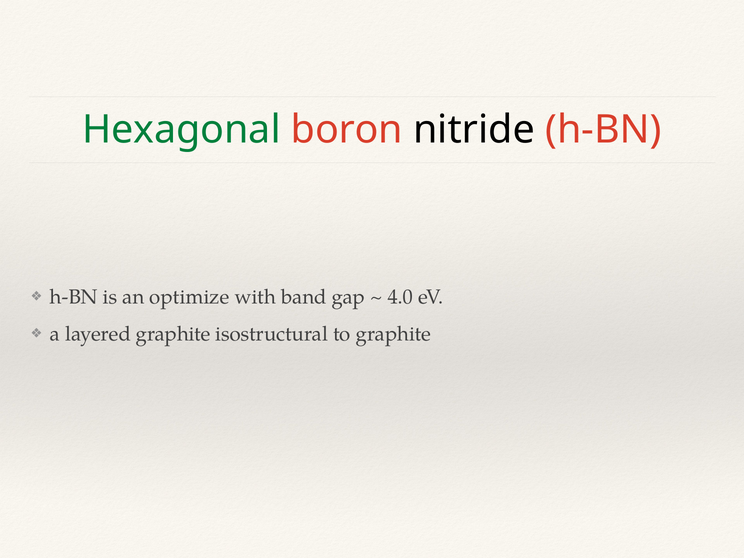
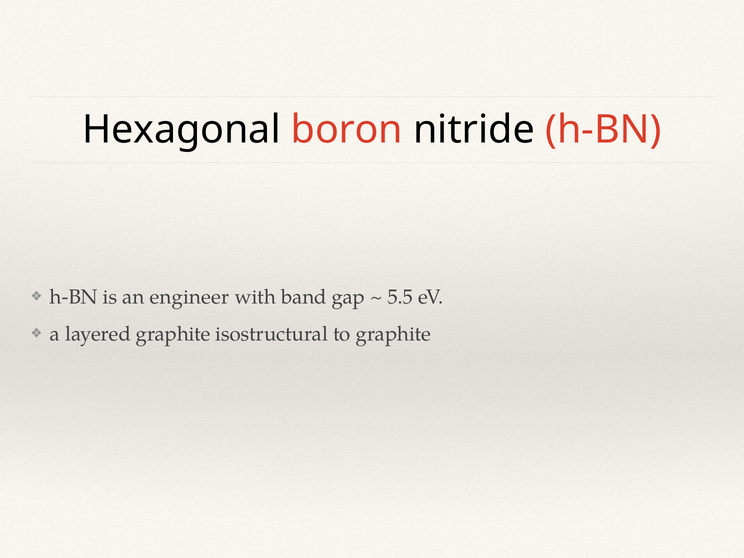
Hexagonal colour: green -> black
optimize: optimize -> engineer
4.0: 4.0 -> 5.5
